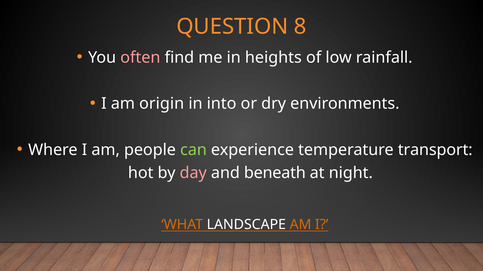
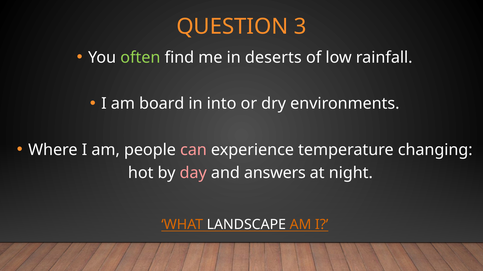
8: 8 -> 3
often colour: pink -> light green
heights: heights -> deserts
origin: origin -> board
can colour: light green -> pink
transport: transport -> changing
beneath: beneath -> answers
